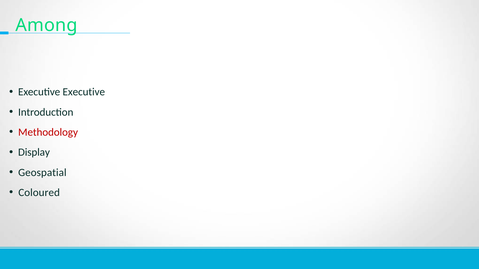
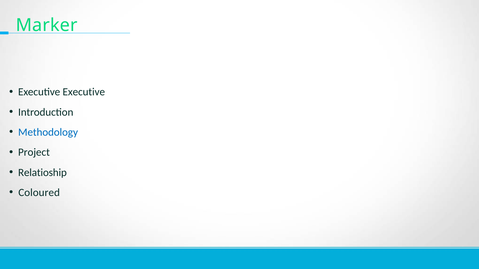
Among: Among -> Marker
Methodology colour: red -> blue
Display: Display -> Project
Geospatial: Geospatial -> Relatioship
